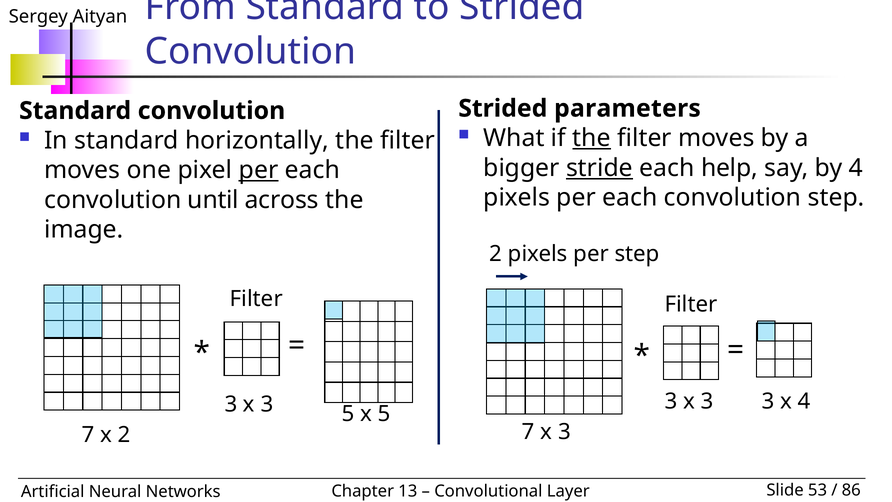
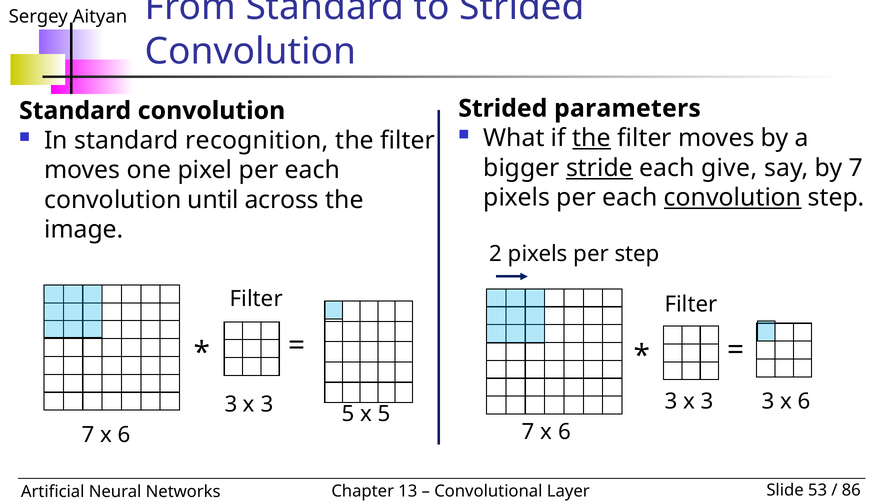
horizontally: horizontally -> recognition
help: help -> give
by 4: 4 -> 7
per at (259, 170) underline: present -> none
convolution at (733, 198) underline: none -> present
3 x 4: 4 -> 6
3 at (564, 432): 3 -> 6
2 at (124, 435): 2 -> 6
